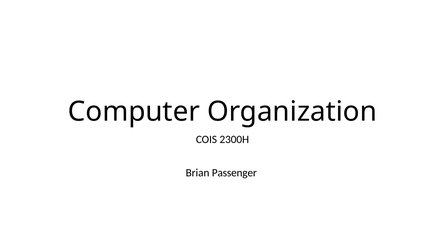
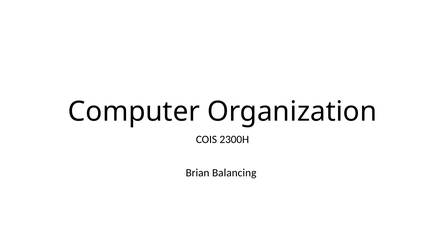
Passenger: Passenger -> Balancing
